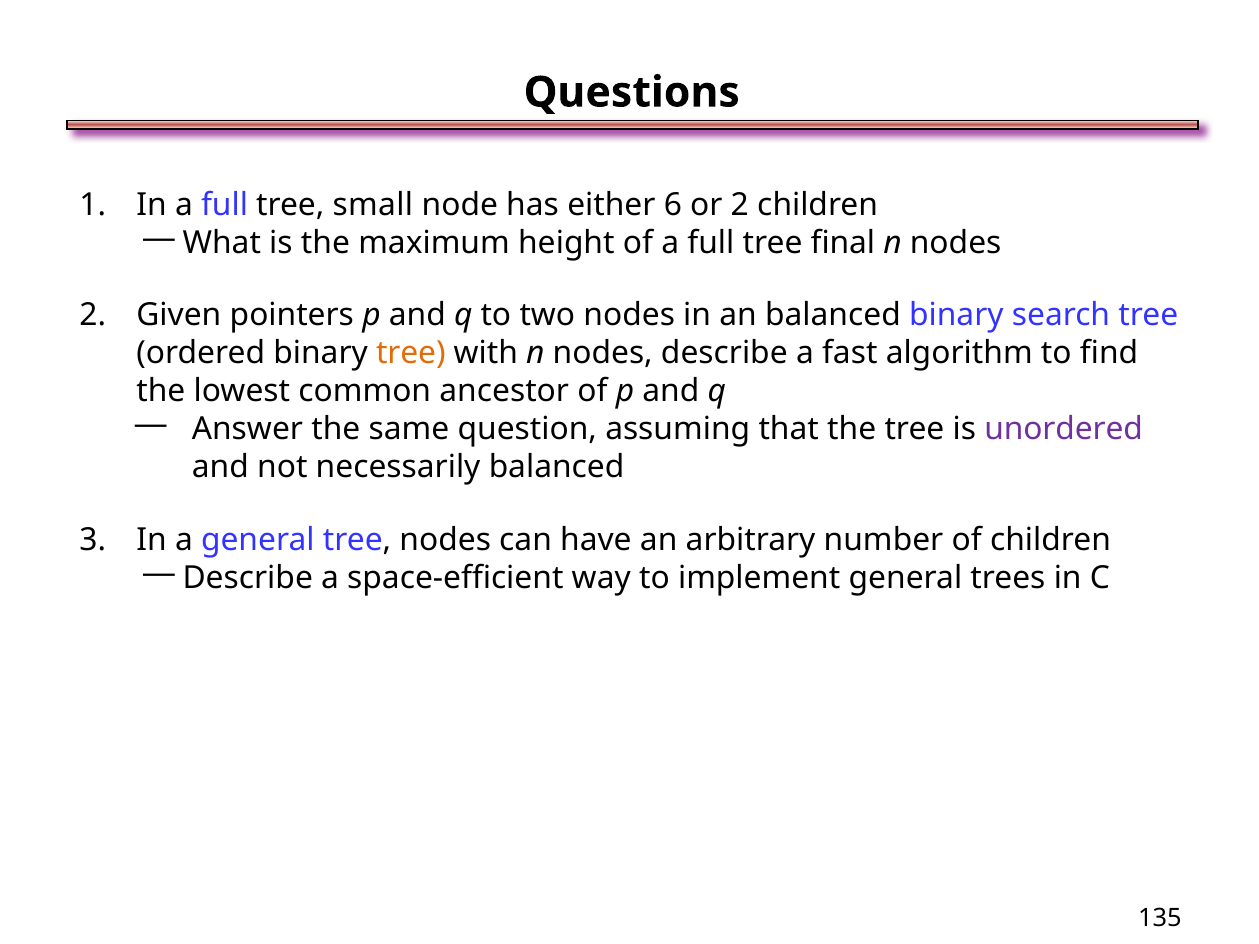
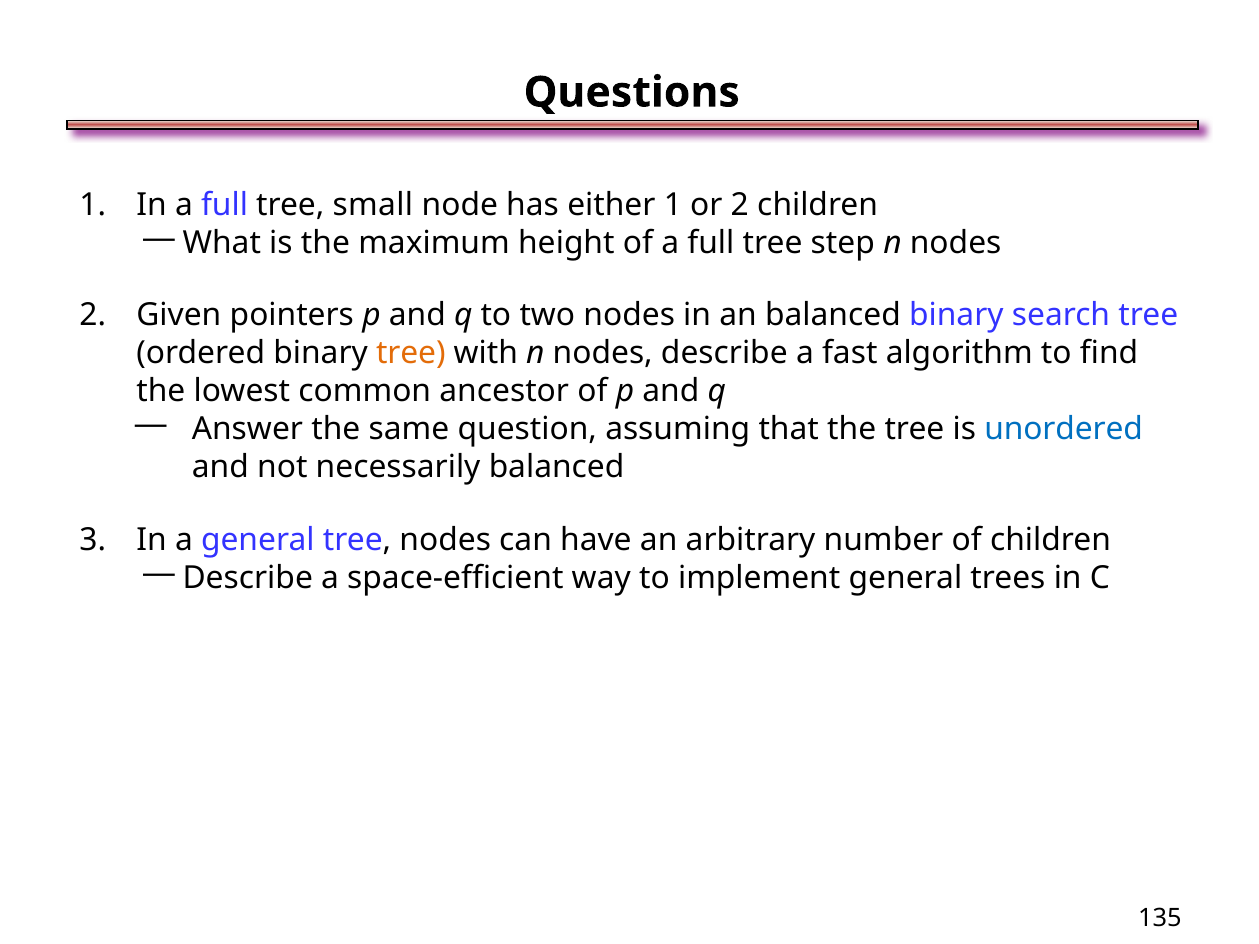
either 6: 6 -> 1
final: final -> step
unordered colour: purple -> blue
